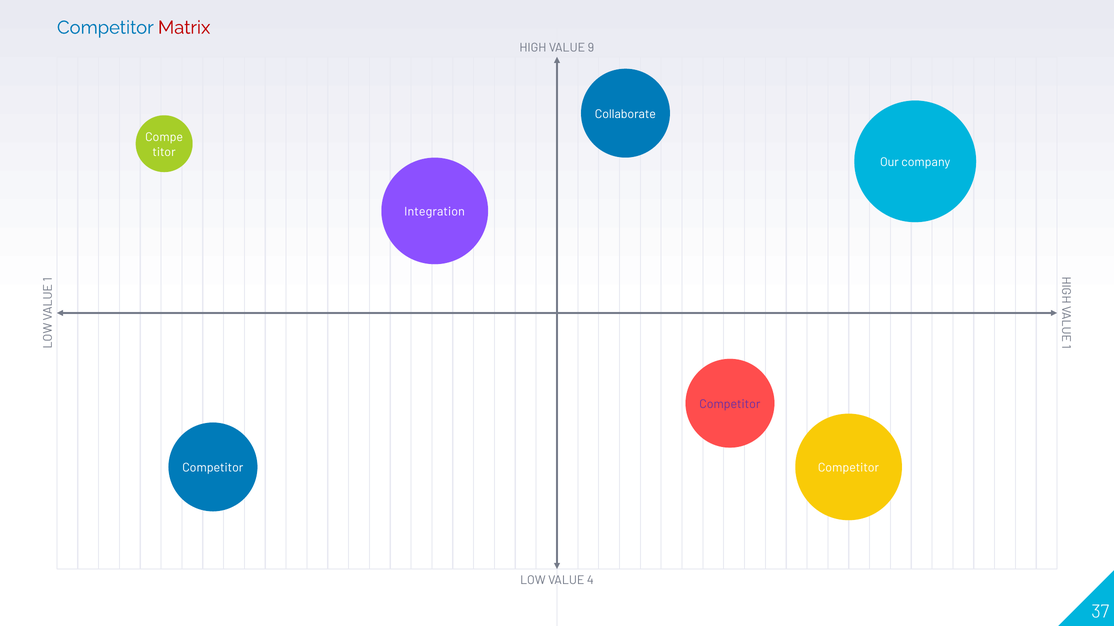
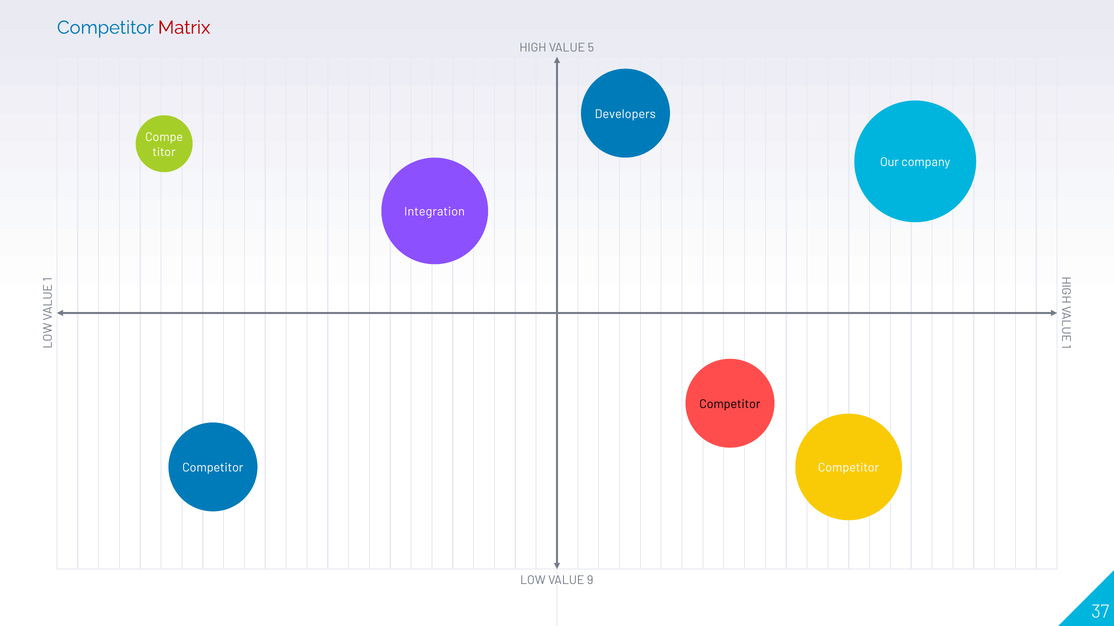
9: 9 -> 5
Collaborate: Collaborate -> Developers
Competitor at (730, 405) colour: purple -> black
4: 4 -> 9
